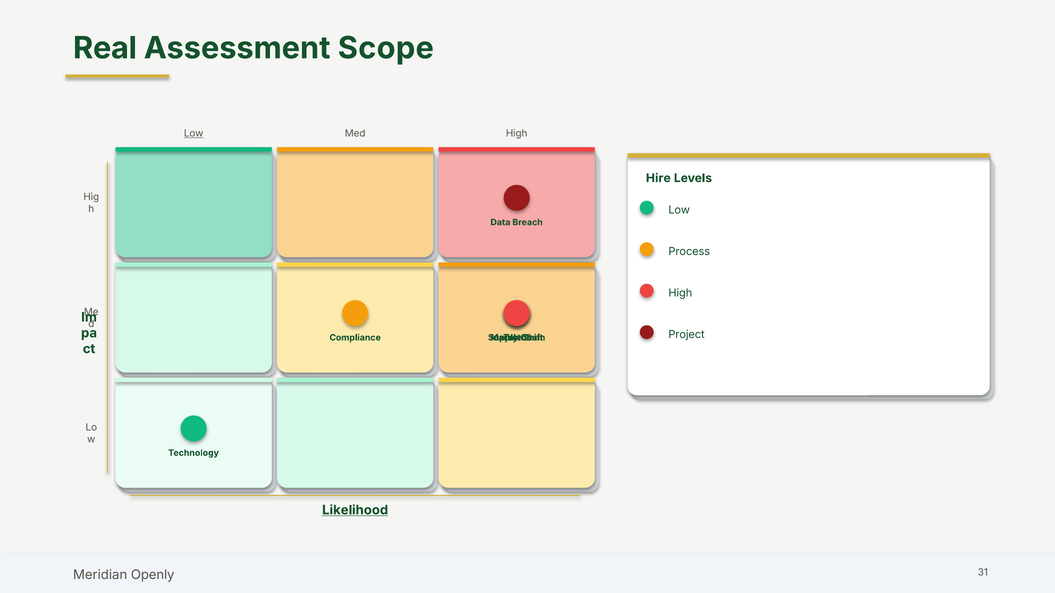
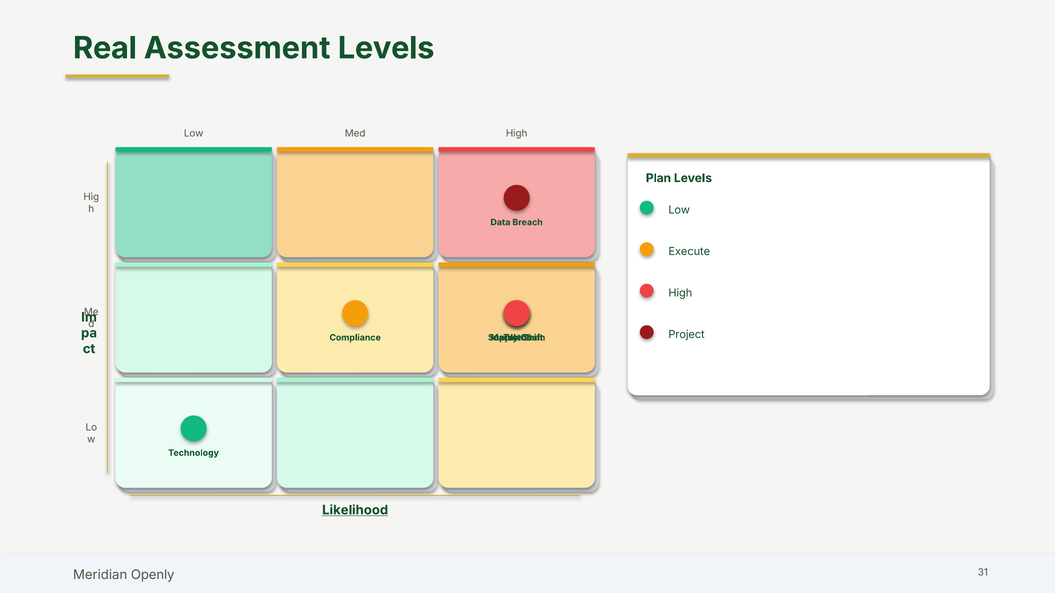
Assessment Scope: Scope -> Levels
Low at (194, 134) underline: present -> none
Hire: Hire -> Plan
Process: Process -> Execute
